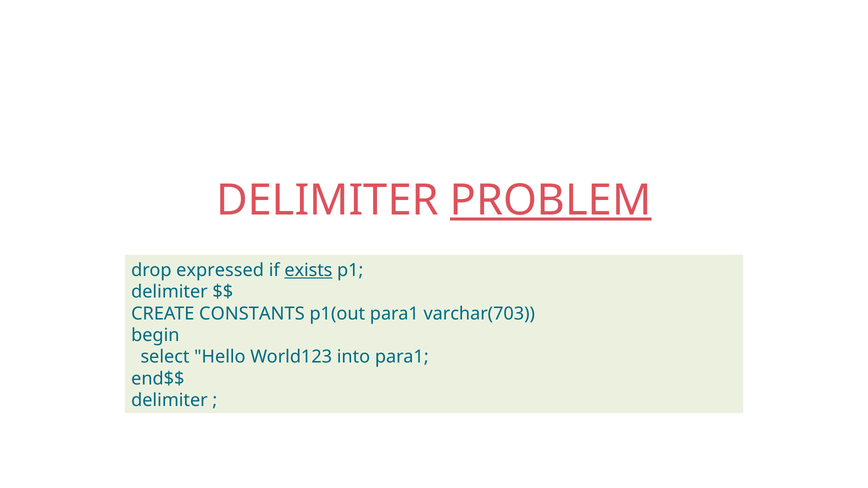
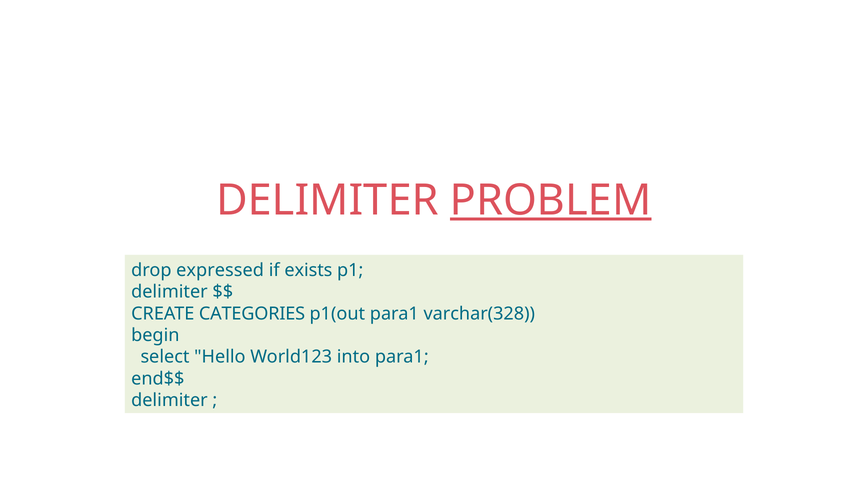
exists underline: present -> none
CONSTANTS: CONSTANTS -> CATEGORIES
varchar(703: varchar(703 -> varchar(328
